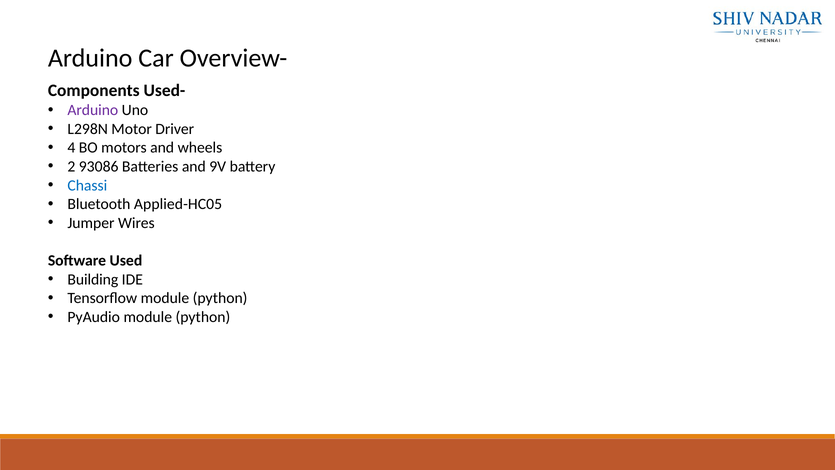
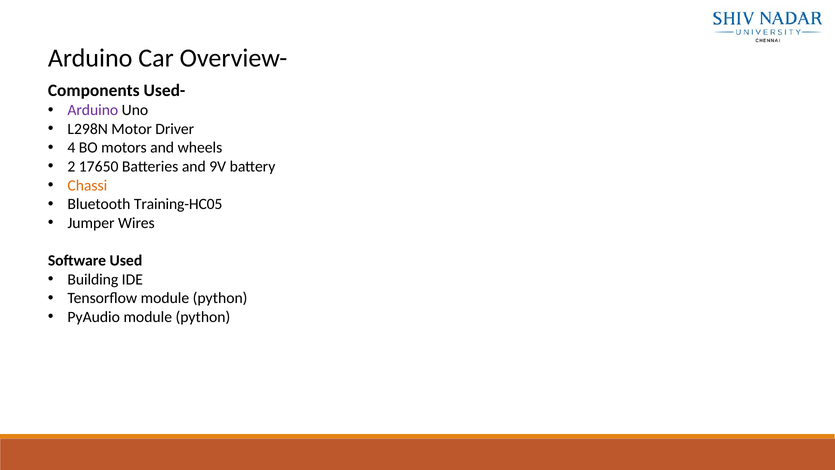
93086: 93086 -> 17650
Chassi colour: blue -> orange
Applied-HC05: Applied-HC05 -> Training-HC05
